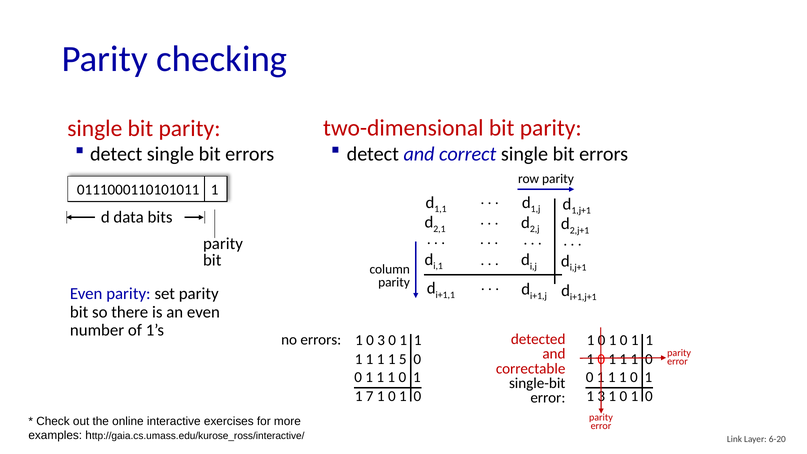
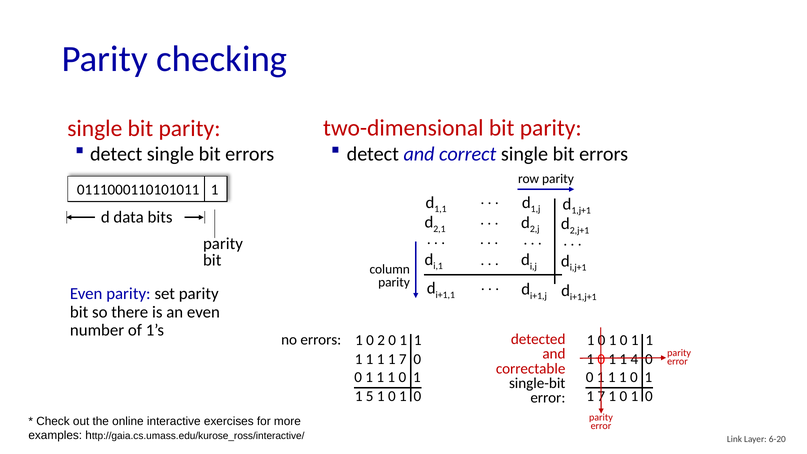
0 3: 3 -> 2
1 1 5: 5 -> 7
1 at (634, 359): 1 -> 4
7: 7 -> 5
3 at (601, 396): 3 -> 7
